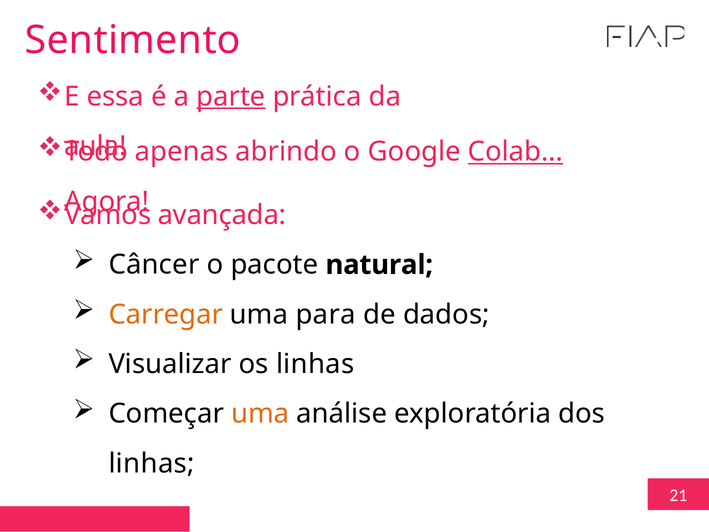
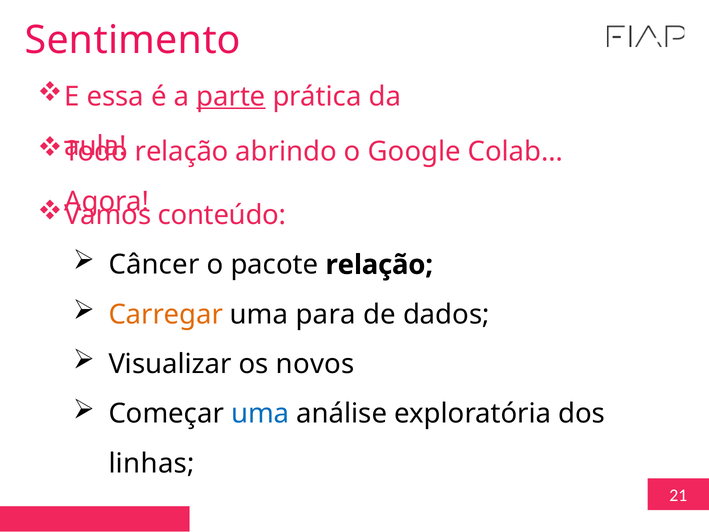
apenas at (182, 152): apenas -> relação
Colab… underline: present -> none
avançada: avançada -> conteúdo
pacote natural: natural -> relação
os linhas: linhas -> novos
uma at (260, 414) colour: orange -> blue
